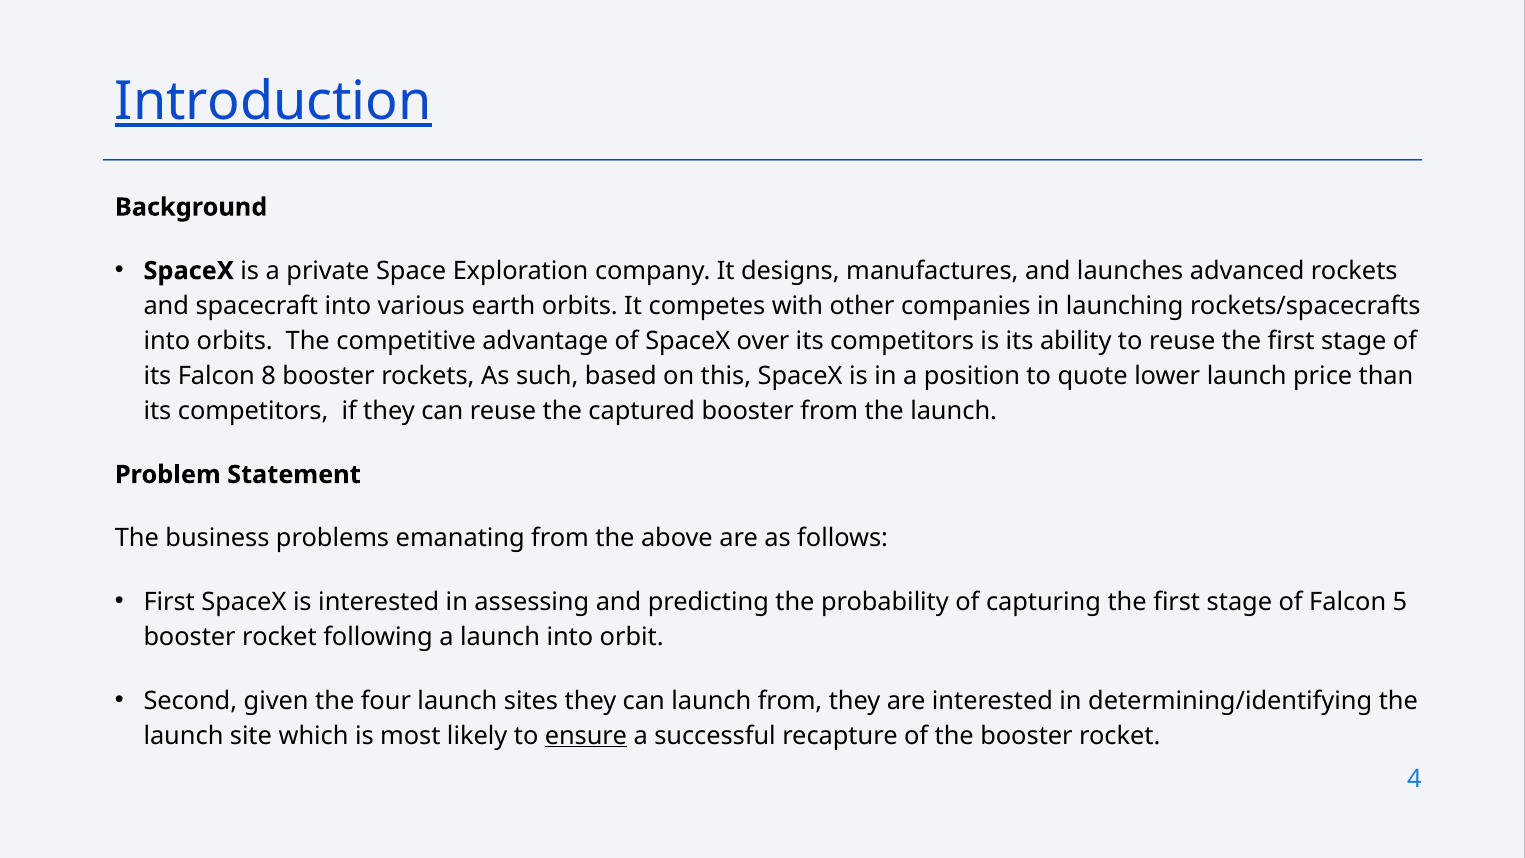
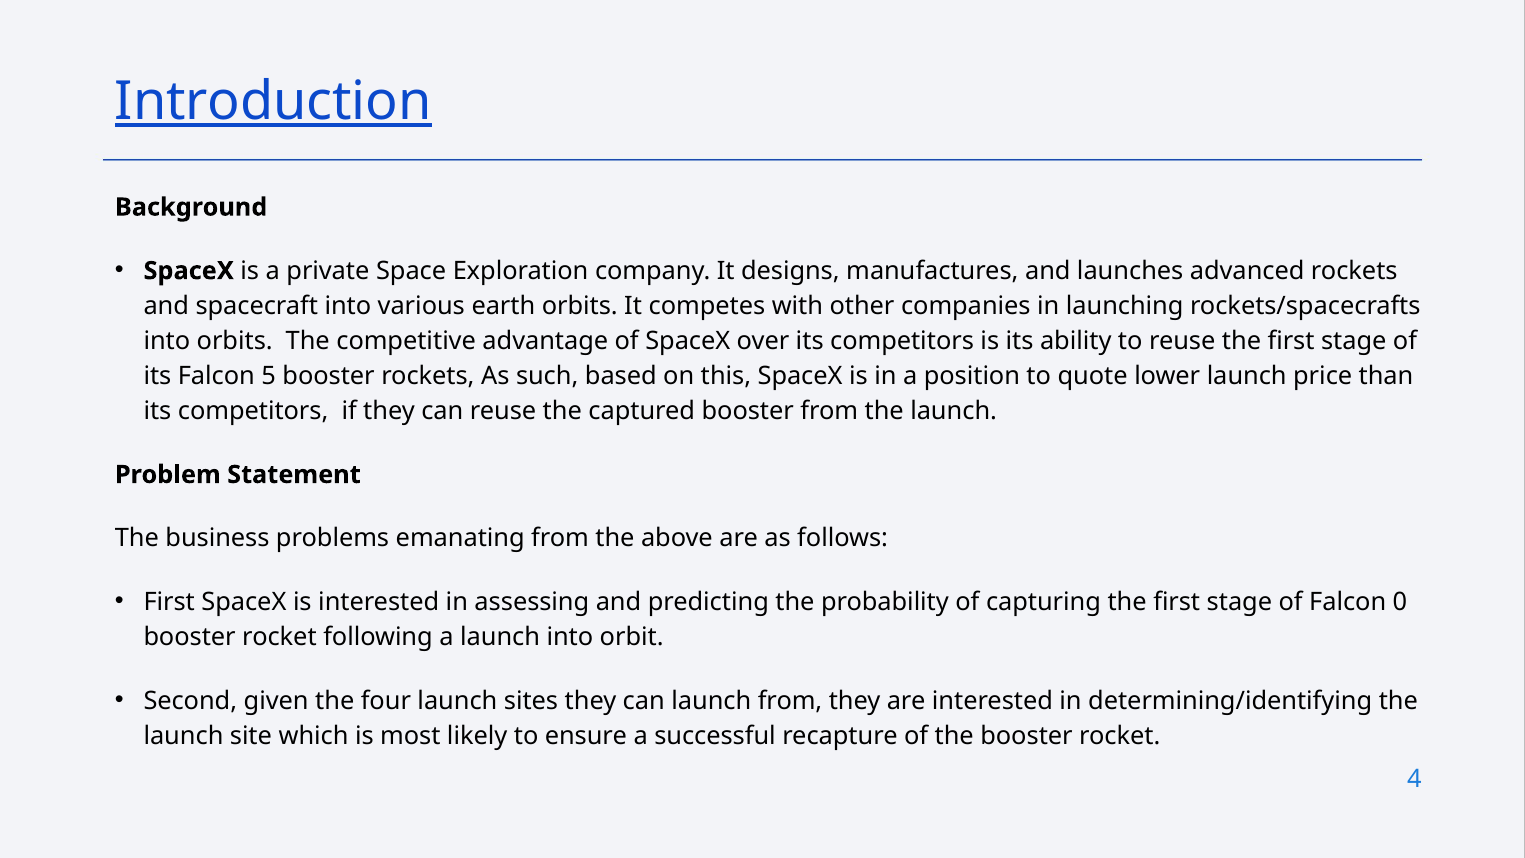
8: 8 -> 5
5: 5 -> 0
ensure underline: present -> none
